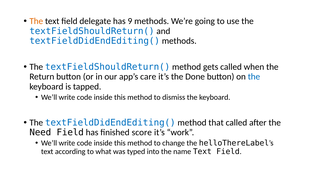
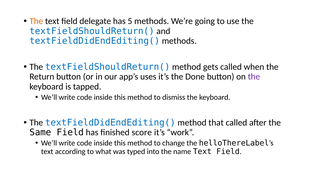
9: 9 -> 5
care: care -> uses
the at (254, 76) colour: blue -> purple
Need: Need -> Same
